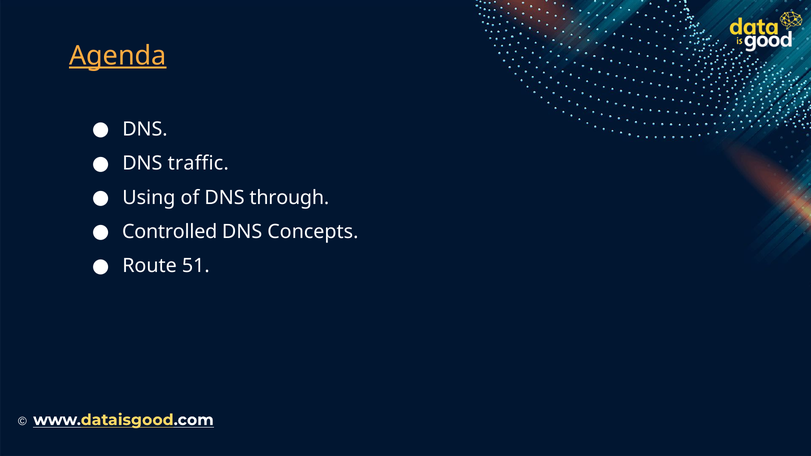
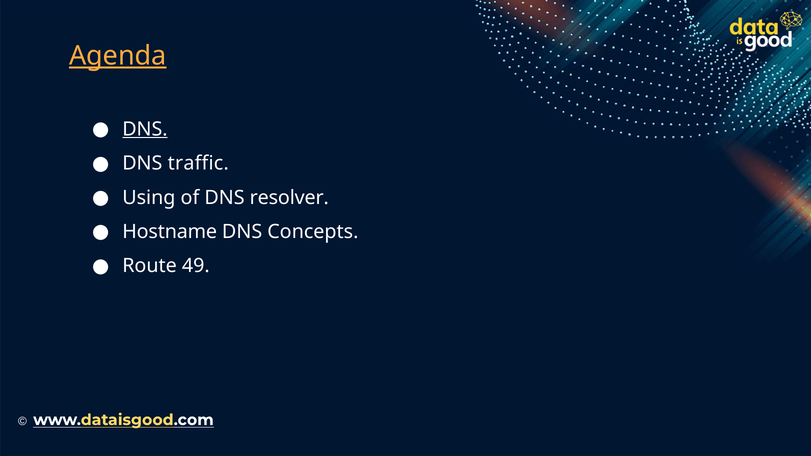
DNS at (145, 129) underline: none -> present
through: through -> resolver
Controlled: Controlled -> Hostname
51: 51 -> 49
